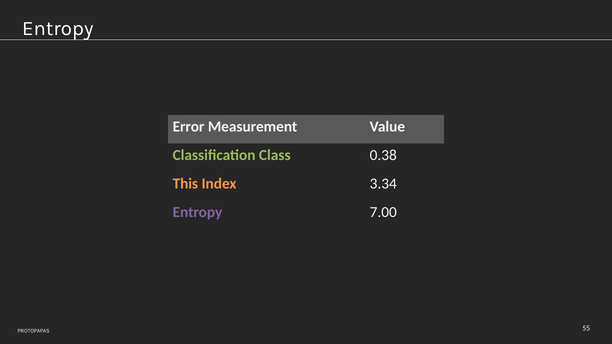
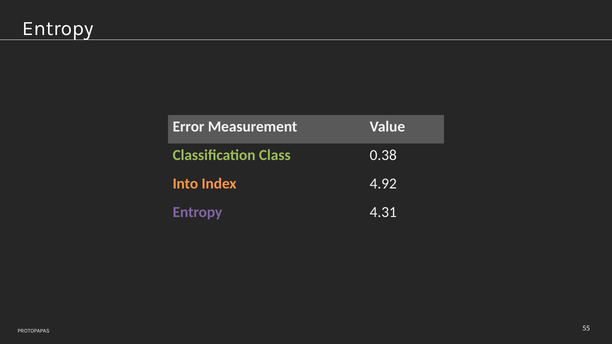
This: This -> Into
3.34: 3.34 -> 4.92
7.00: 7.00 -> 4.31
